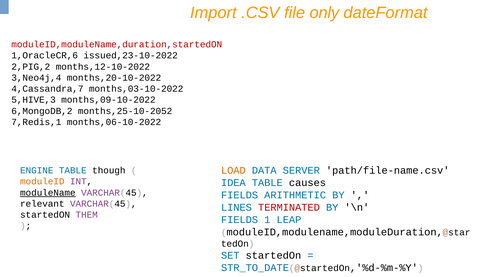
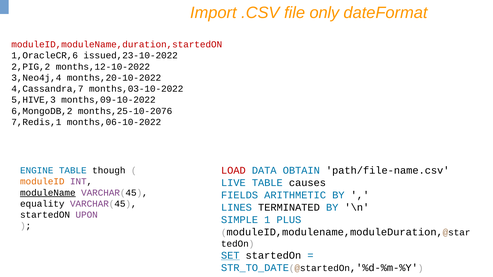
months,25-10-2052: months,25-10-2052 -> months,25-10-2076
LOAD colour: orange -> red
SERVER: SERVER -> OBTAIN
IDEA: IDEA -> LIVE
relevant: relevant -> equality
TERMINATED colour: red -> black
THEM: THEM -> UPON
FIELDS at (240, 220): FIELDS -> SIMPLE
LEAP: LEAP -> PLUS
SET underline: none -> present
